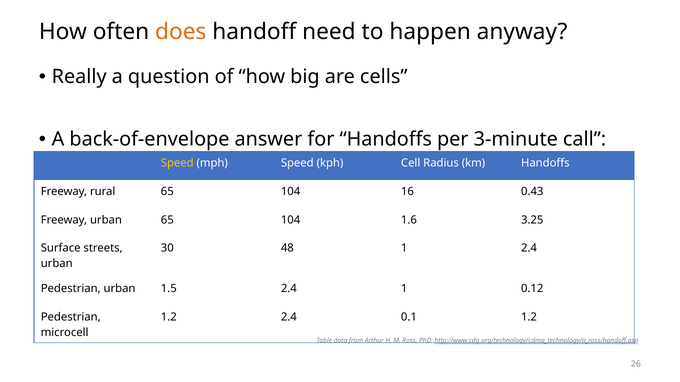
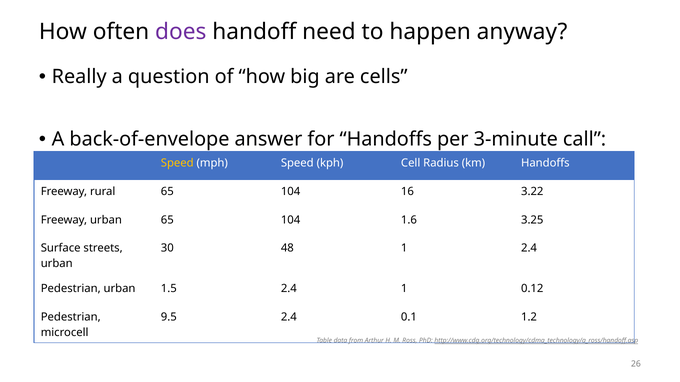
does colour: orange -> purple
0.43: 0.43 -> 3.22
1.2 at (169, 317): 1.2 -> 9.5
